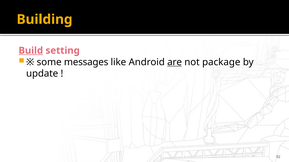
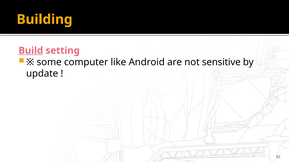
messages: messages -> computer
are underline: present -> none
package: package -> sensitive
